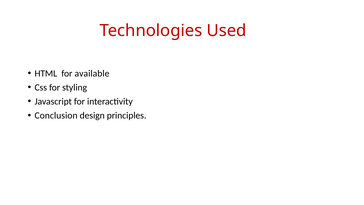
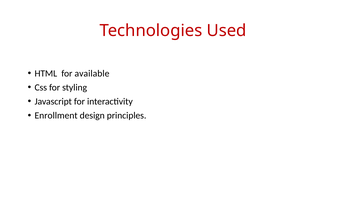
Conclusion: Conclusion -> Enrollment
